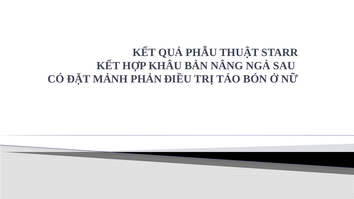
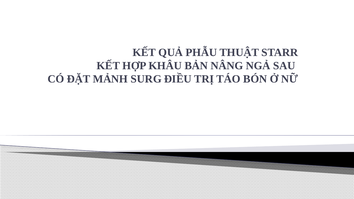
PHẢN: PHẢN -> SURG
